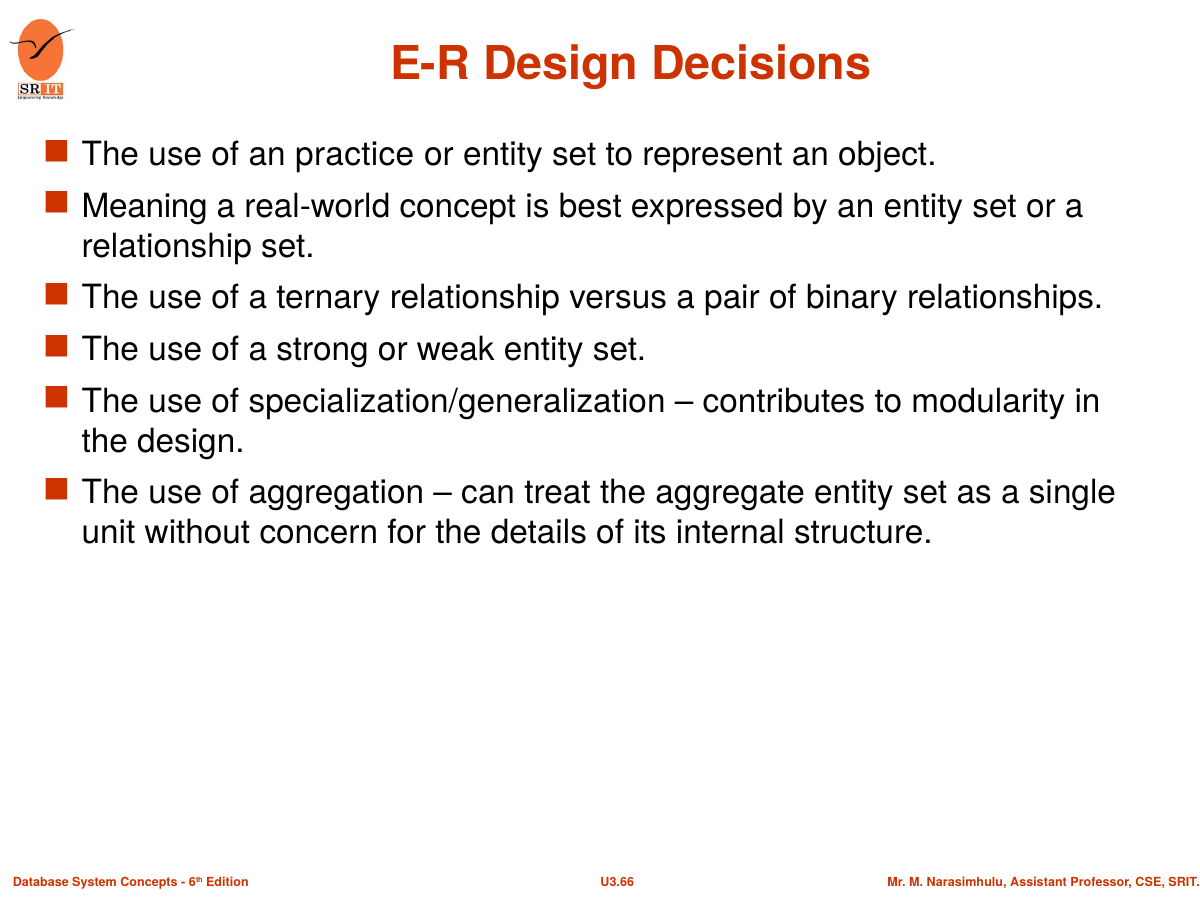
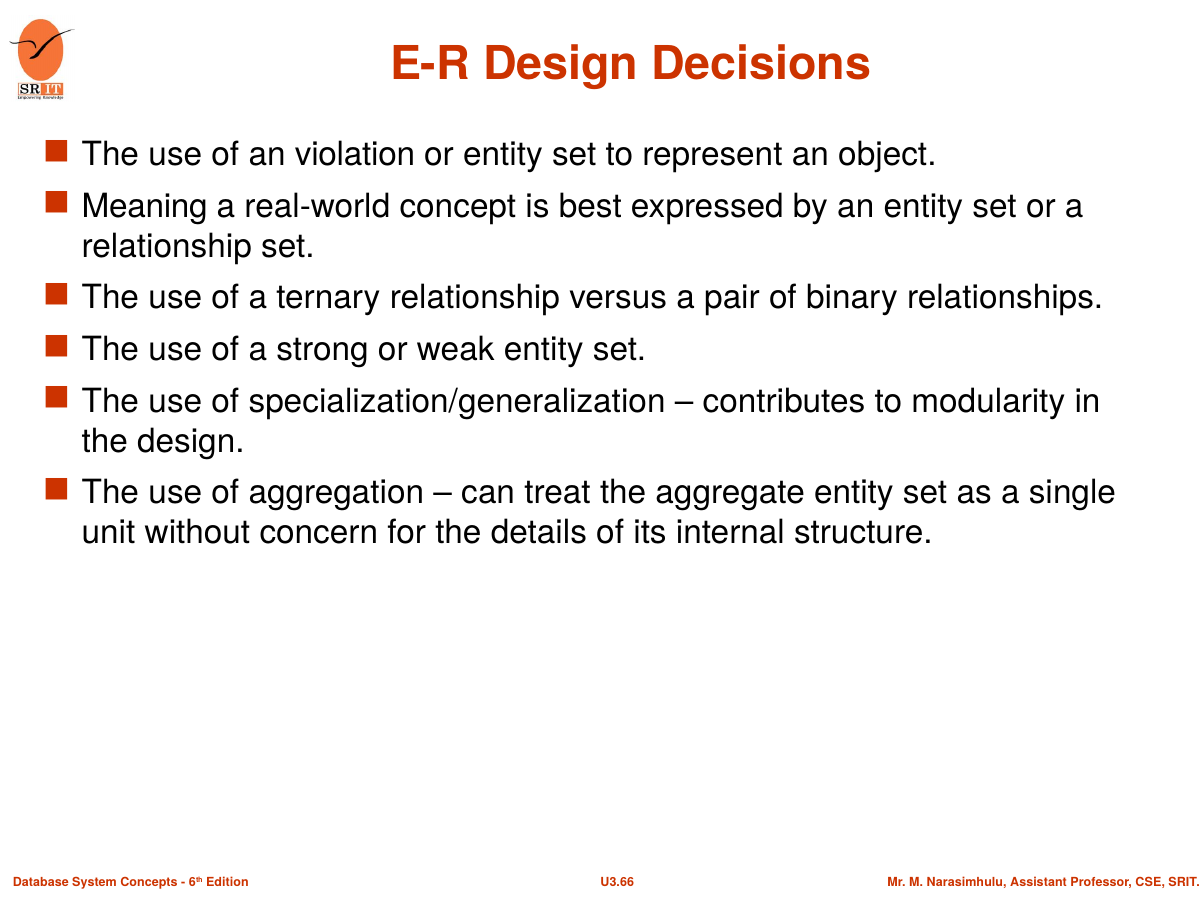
practice: practice -> violation
